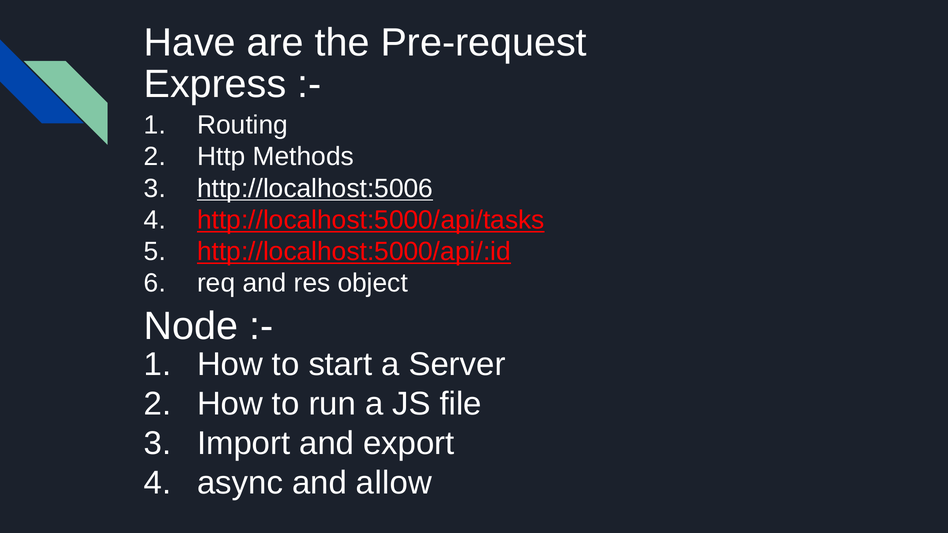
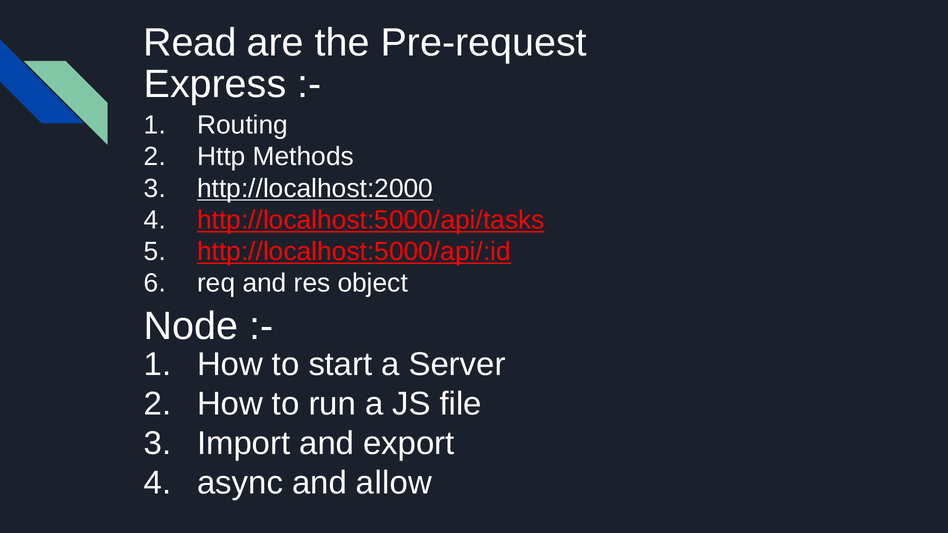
Have: Have -> Read
http://localhost:5006: http://localhost:5006 -> http://localhost:2000
